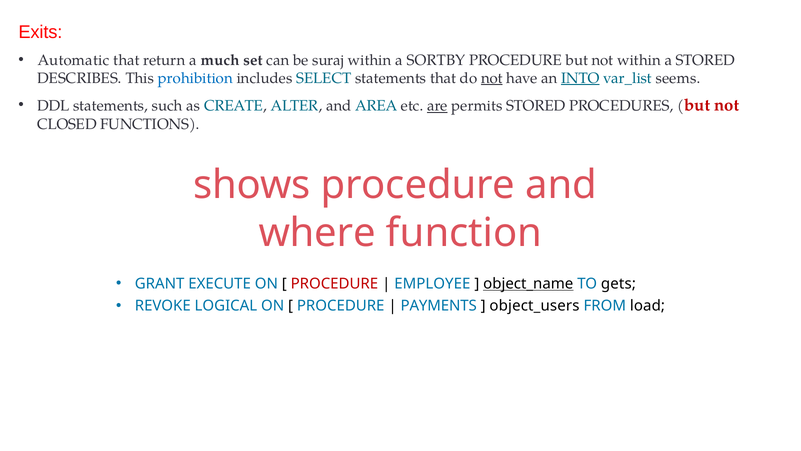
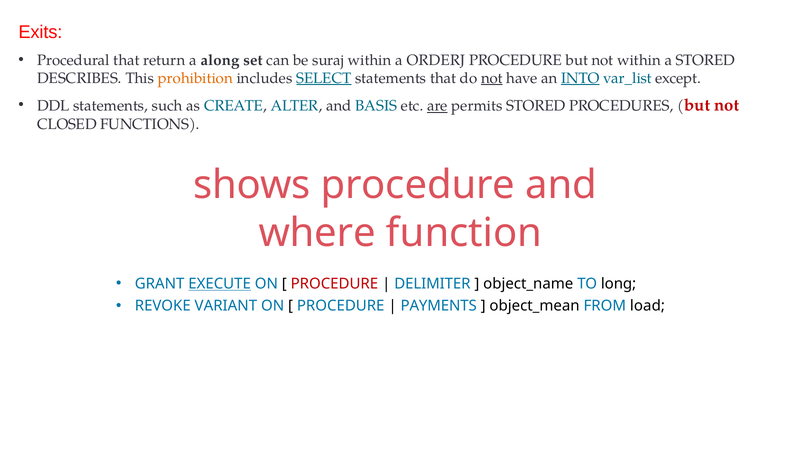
Automatic: Automatic -> Procedural
much: much -> along
SORTBY: SORTBY -> ORDERJ
prohibition colour: blue -> orange
SELECT underline: none -> present
seems: seems -> except
AREA: AREA -> BASIS
EXECUTE underline: none -> present
EMPLOYEE: EMPLOYEE -> DELIMITER
object_name underline: present -> none
gets: gets -> long
LOGICAL: LOGICAL -> VARIANT
object_users: object_users -> object_mean
